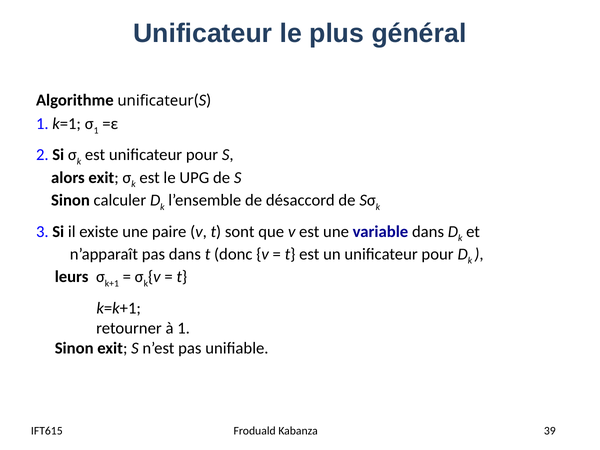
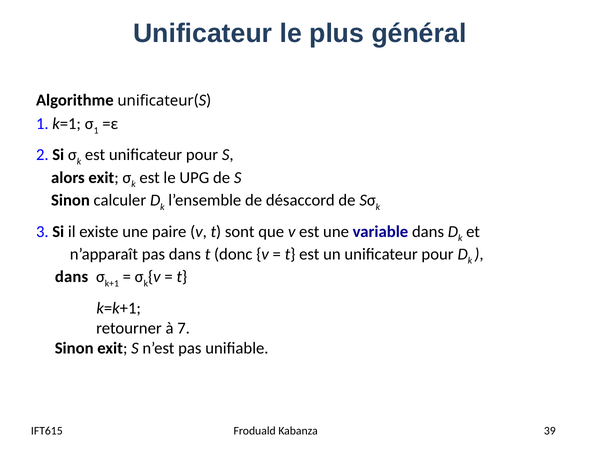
leurs at (72, 277): leurs -> dans
à 1: 1 -> 7
